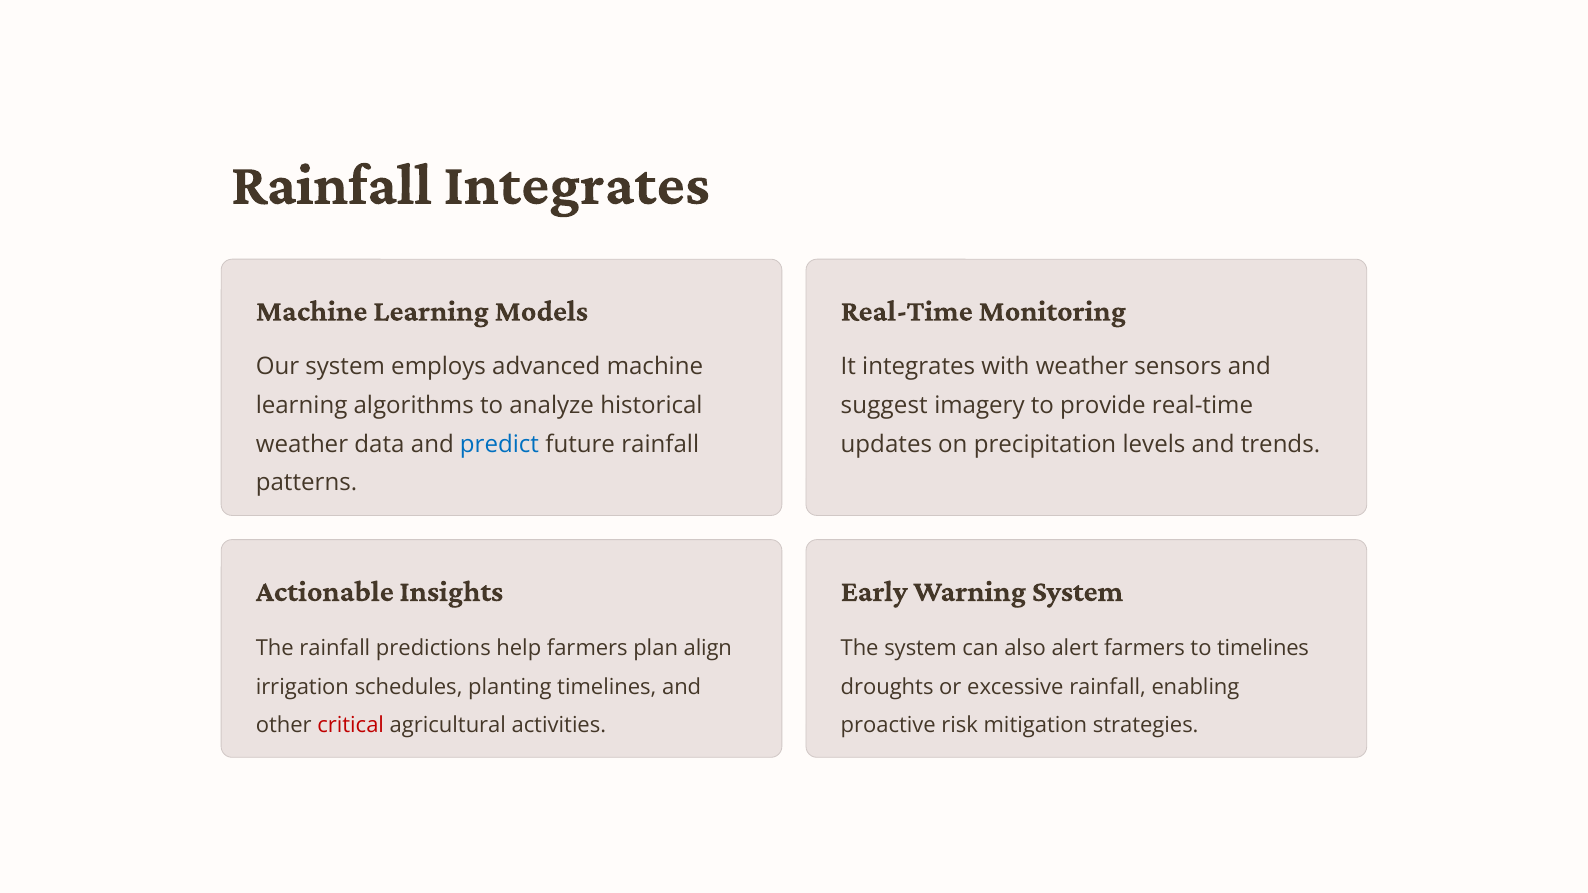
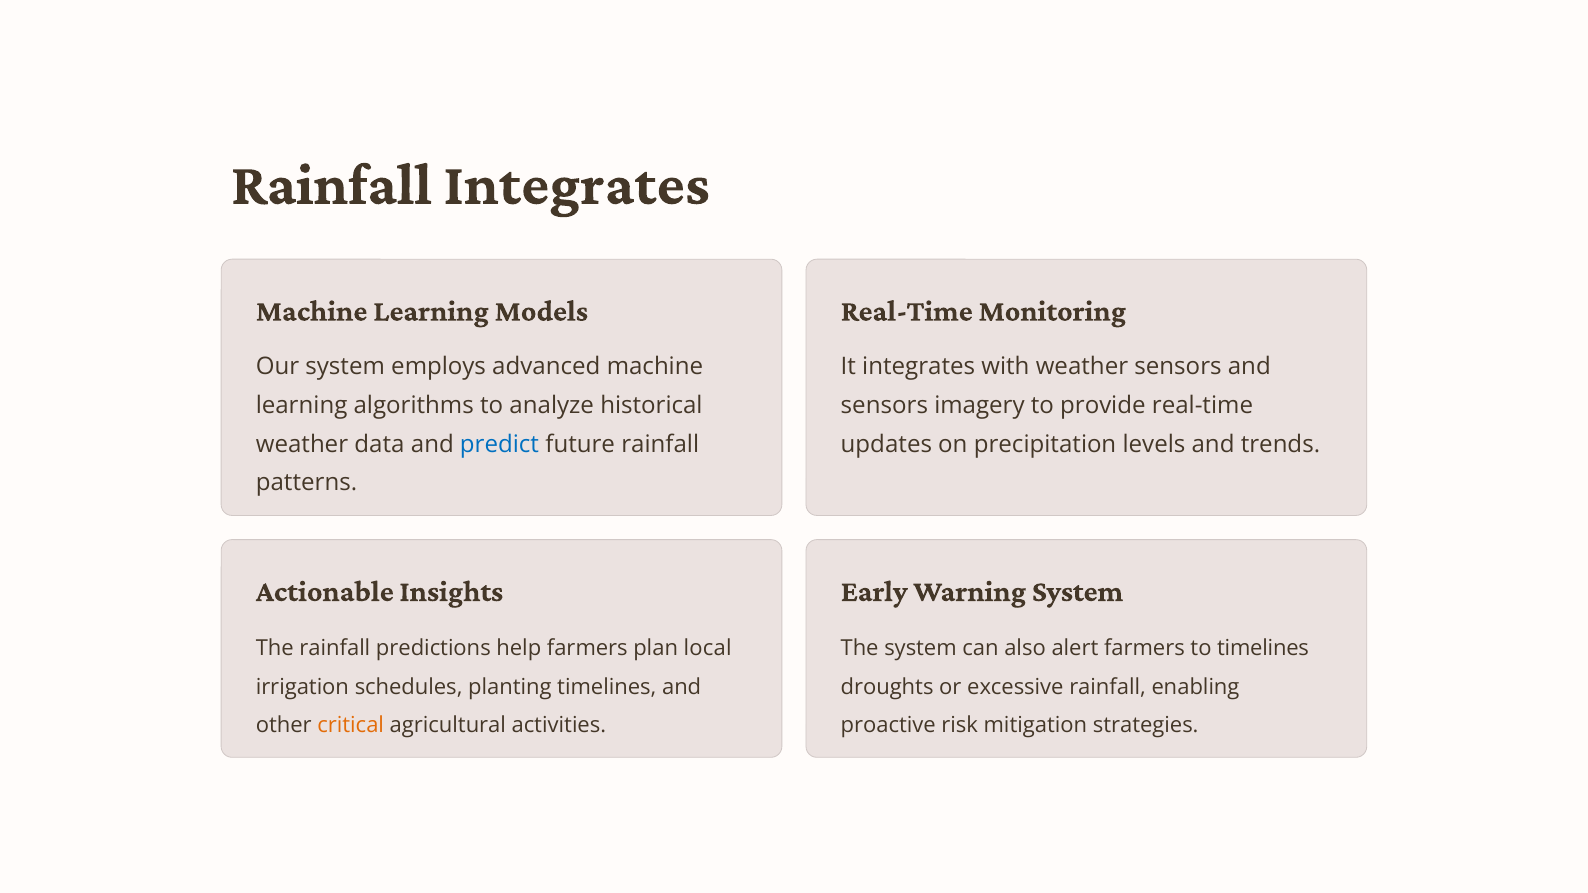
suggest at (884, 406): suggest -> sensors
align: align -> local
critical colour: red -> orange
